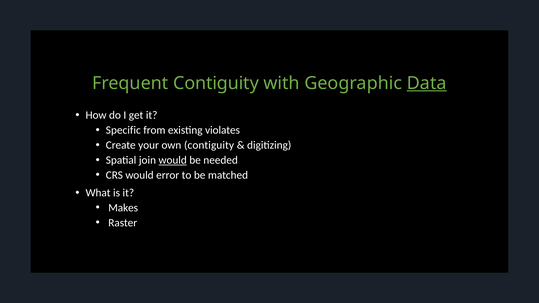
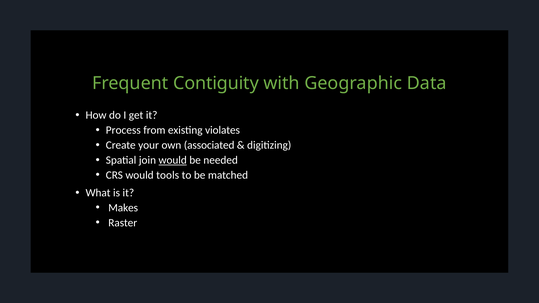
Data underline: present -> none
Specific: Specific -> Process
own contiguity: contiguity -> associated
error: error -> tools
